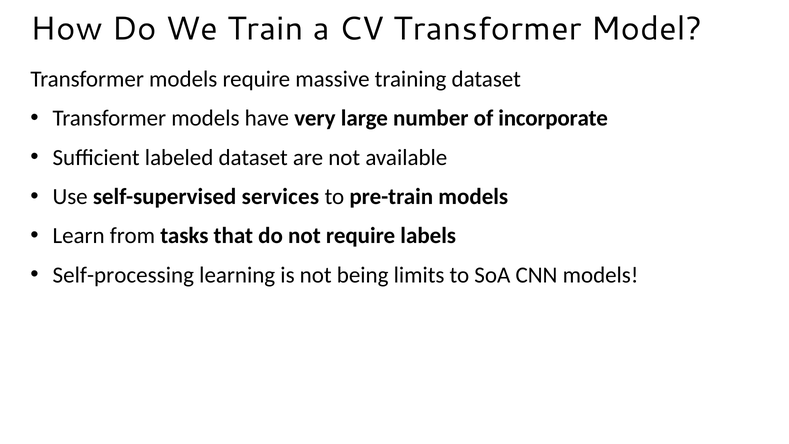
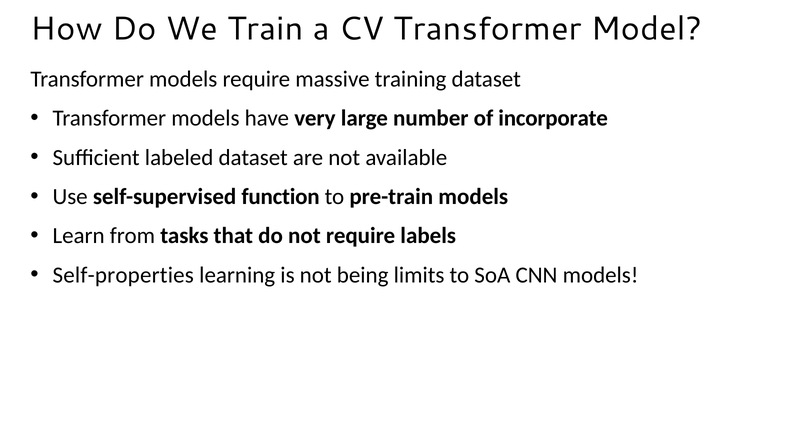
services: services -> function
Self-processing: Self-processing -> Self-properties
